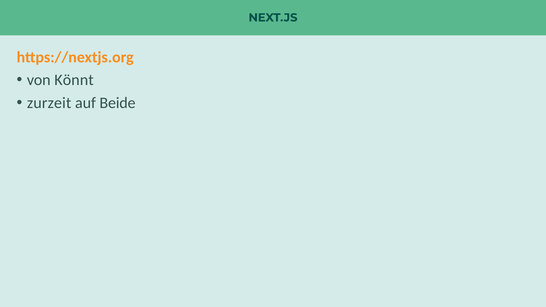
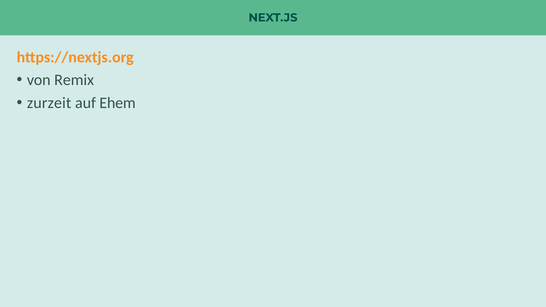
Könnt: Könnt -> Remix
Beide: Beide -> Ehem
